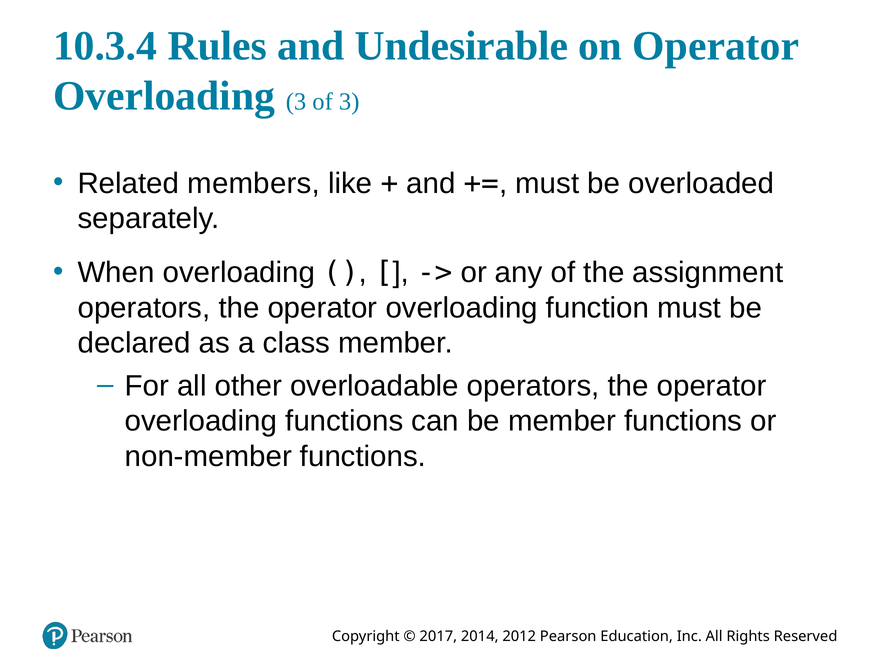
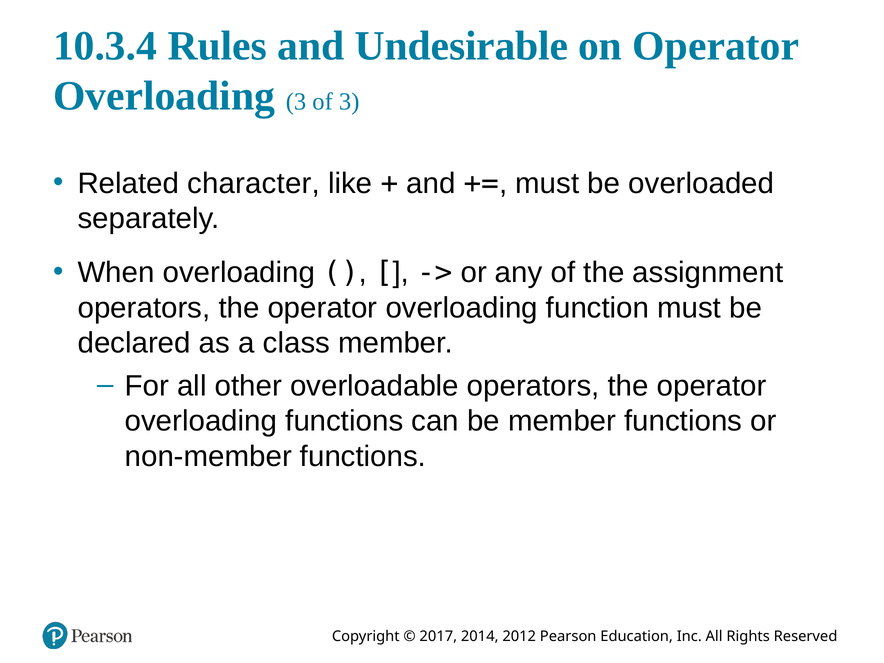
members: members -> character
